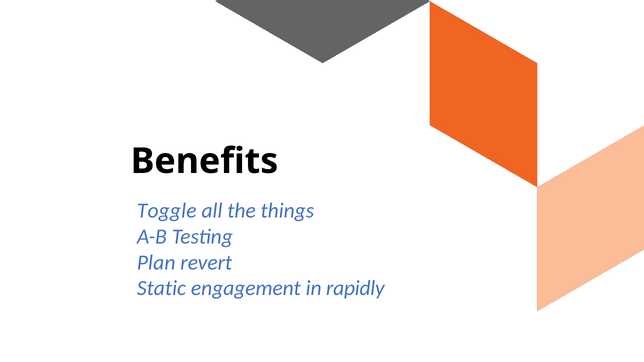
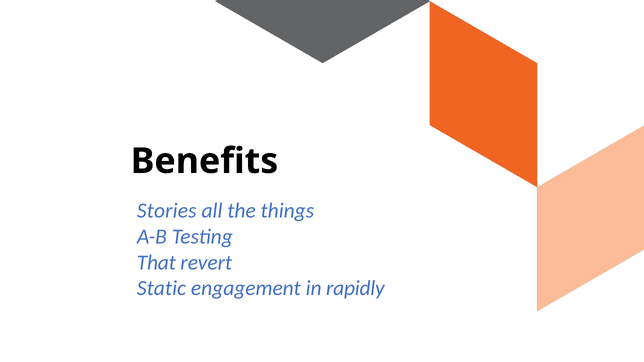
Toggle: Toggle -> Stories
Plan: Plan -> That
